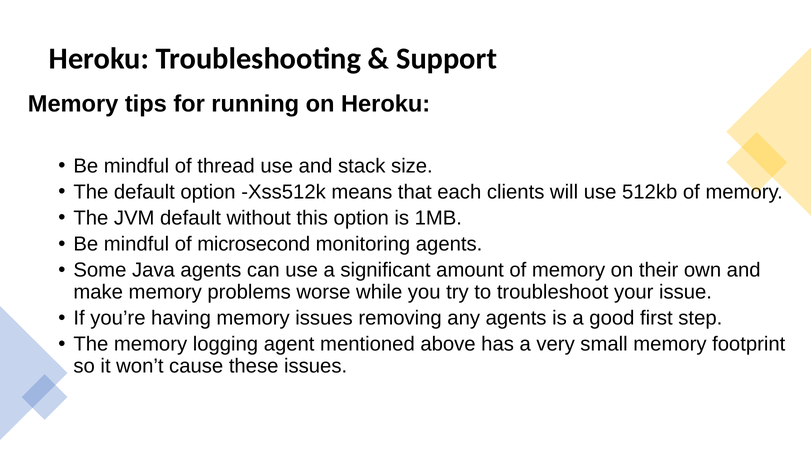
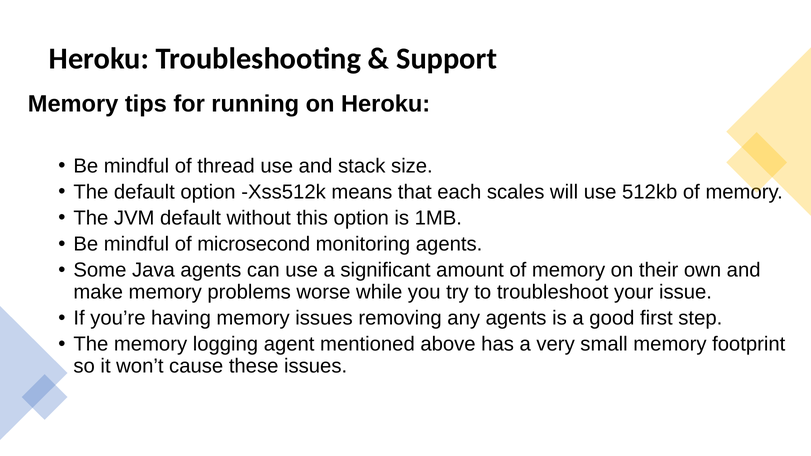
clients: clients -> scales
